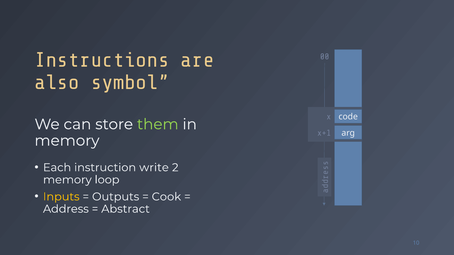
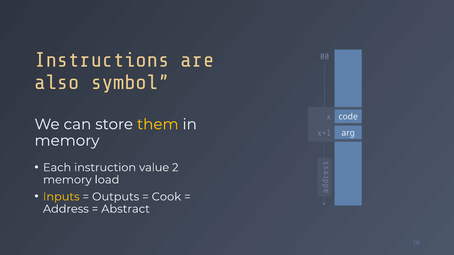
them colour: light green -> yellow
write: write -> value
loop: loop -> load
